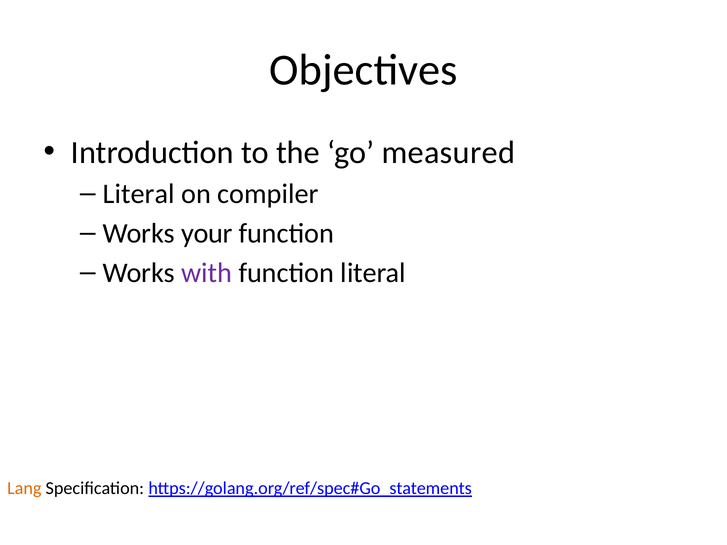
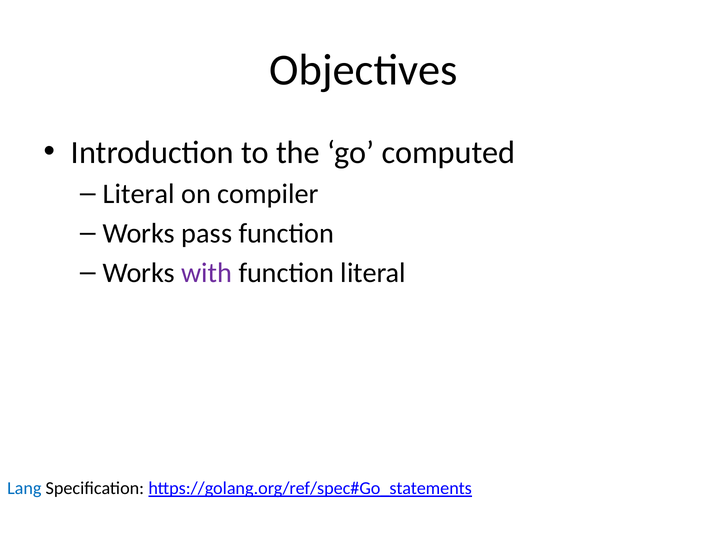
measured: measured -> computed
your: your -> pass
Lang colour: orange -> blue
